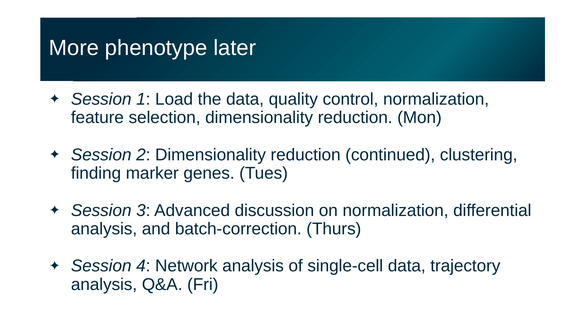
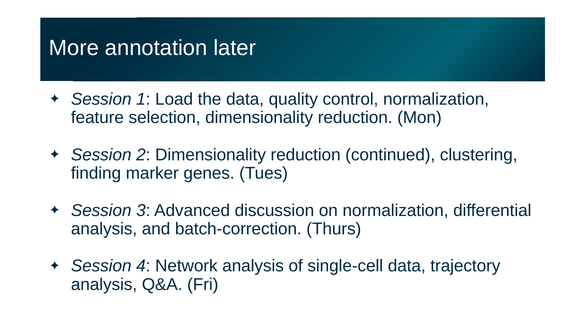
phenotype: phenotype -> annotation
